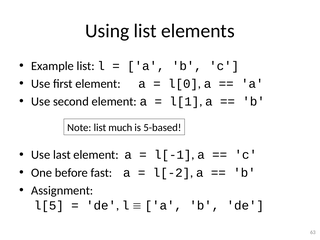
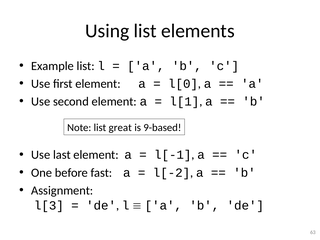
much: much -> great
5-based: 5-based -> 9-based
l[5: l[5 -> l[3
